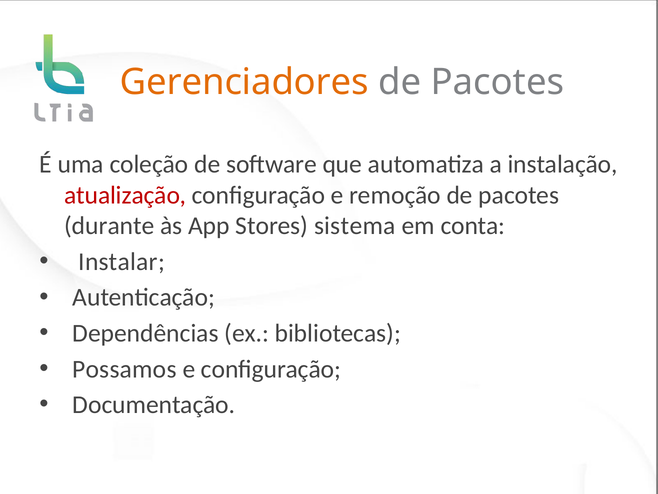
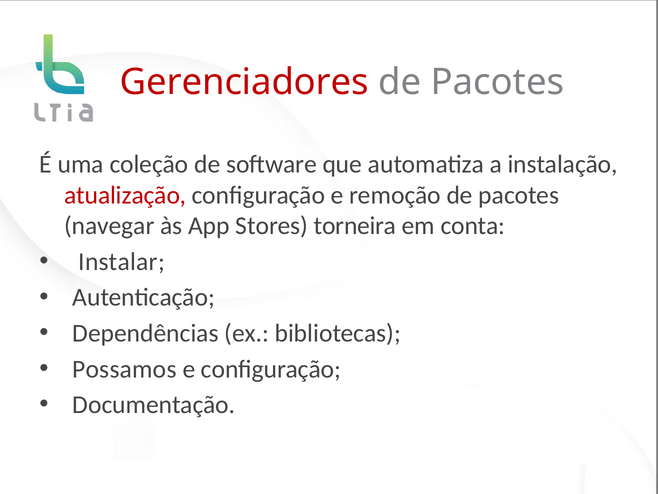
Gerenciadores colour: orange -> red
durante: durante -> navegar
sistema: sistema -> torneira
